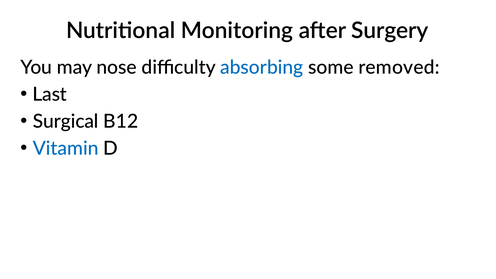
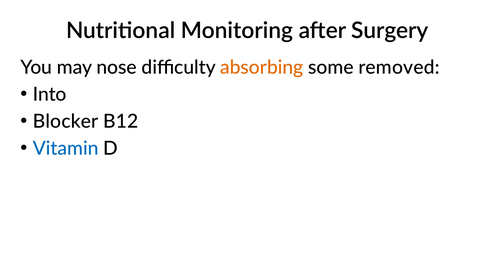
absorbing colour: blue -> orange
Last: Last -> Into
Surgical: Surgical -> Blocker
